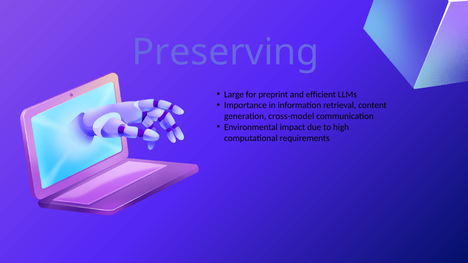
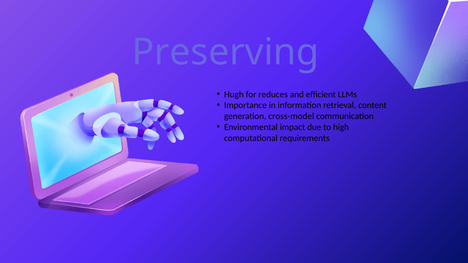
Large: Large -> Hugh
preprint: preprint -> reduces
